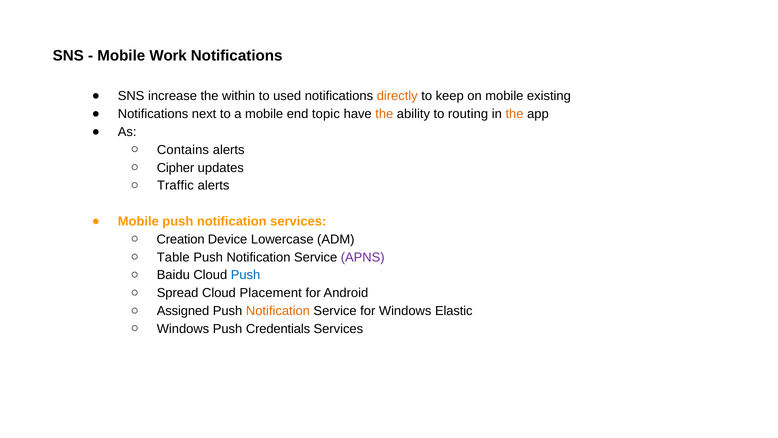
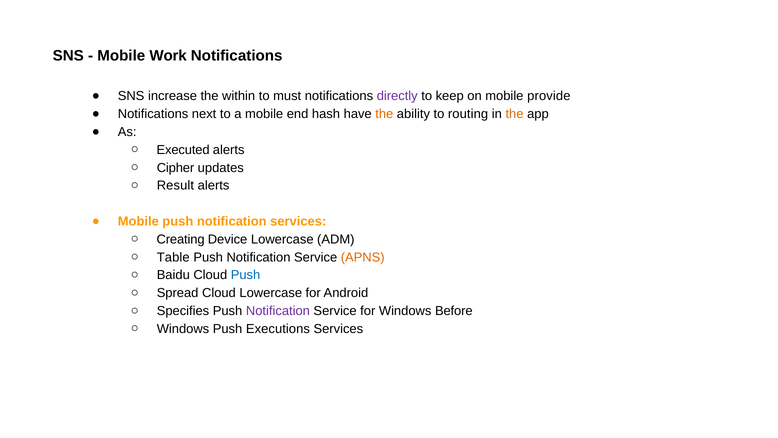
used: used -> must
directly colour: orange -> purple
existing: existing -> provide
topic: topic -> hash
Contains: Contains -> Executed
Traffic: Traffic -> Result
Creation: Creation -> Creating
APNS colour: purple -> orange
Cloud Placement: Placement -> Lowercase
Assigned: Assigned -> Specifies
Notification at (278, 311) colour: orange -> purple
Elastic: Elastic -> Before
Credentials: Credentials -> Executions
